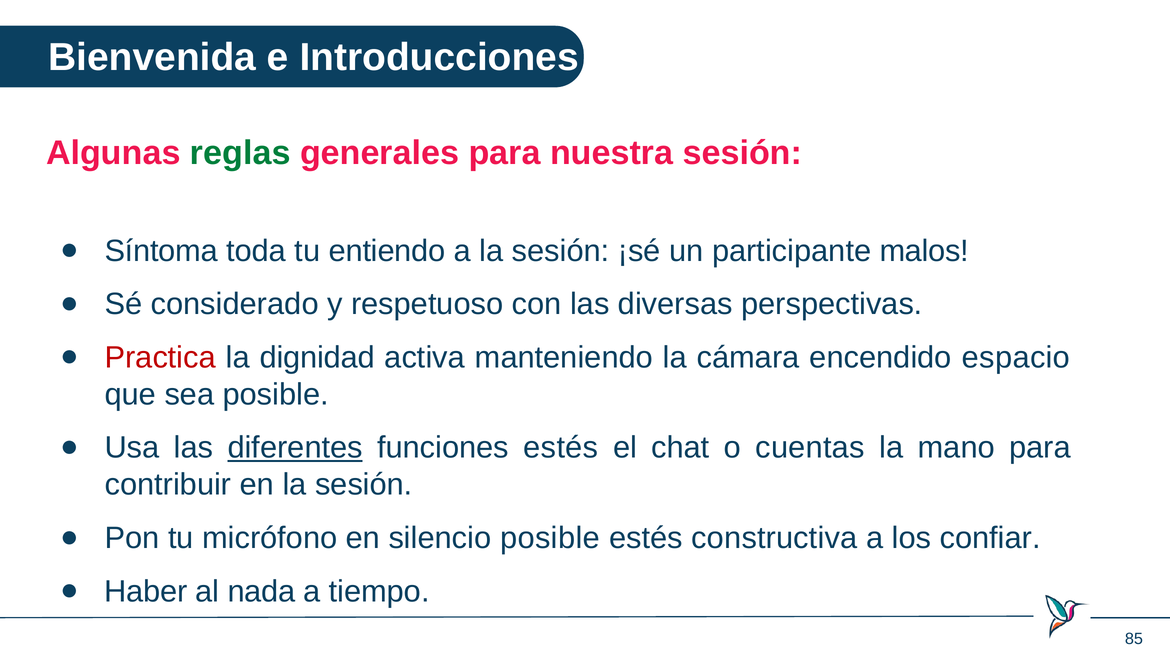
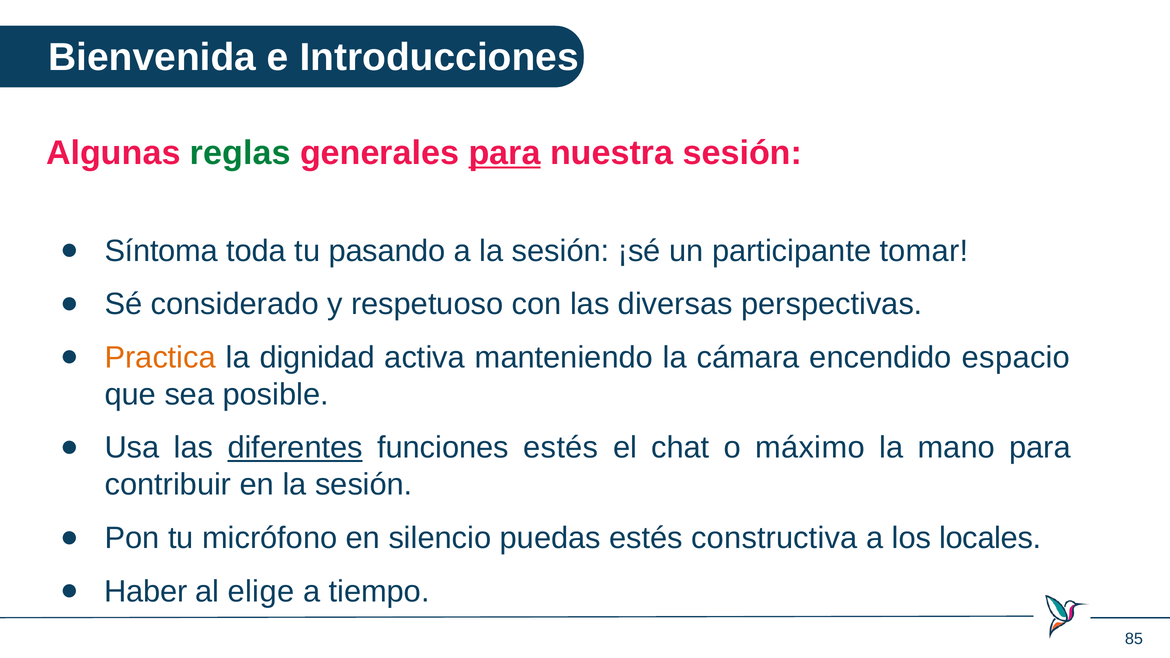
para at (505, 153) underline: none -> present
entiendo: entiendo -> pasando
malos: malos -> tomar
Practica colour: red -> orange
cuentas: cuentas -> máximo
silencio posible: posible -> puedas
confiar: confiar -> locales
nada: nada -> elige
